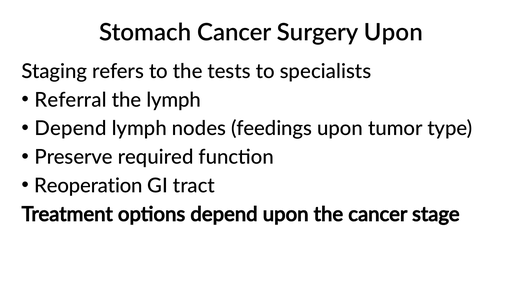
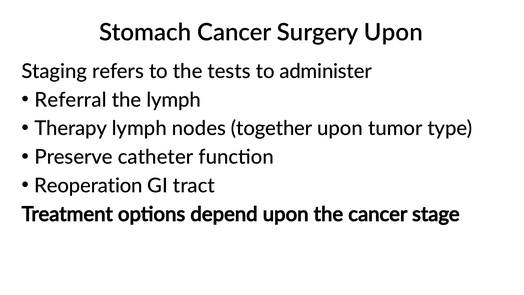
specialists: specialists -> administer
Depend at (71, 128): Depend -> Therapy
feedings: feedings -> together
required: required -> catheter
